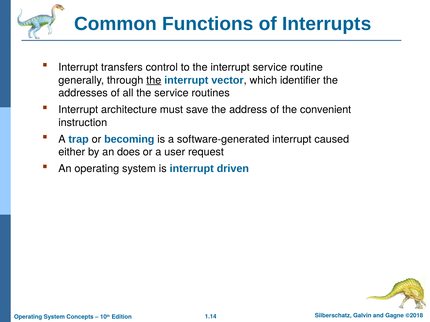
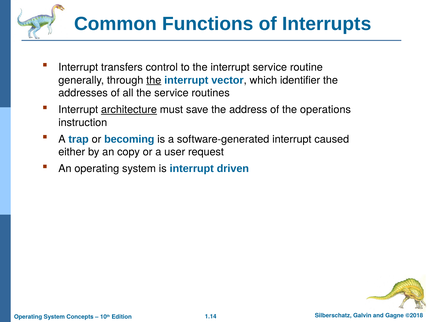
architecture underline: none -> present
convenient: convenient -> operations
does: does -> copy
